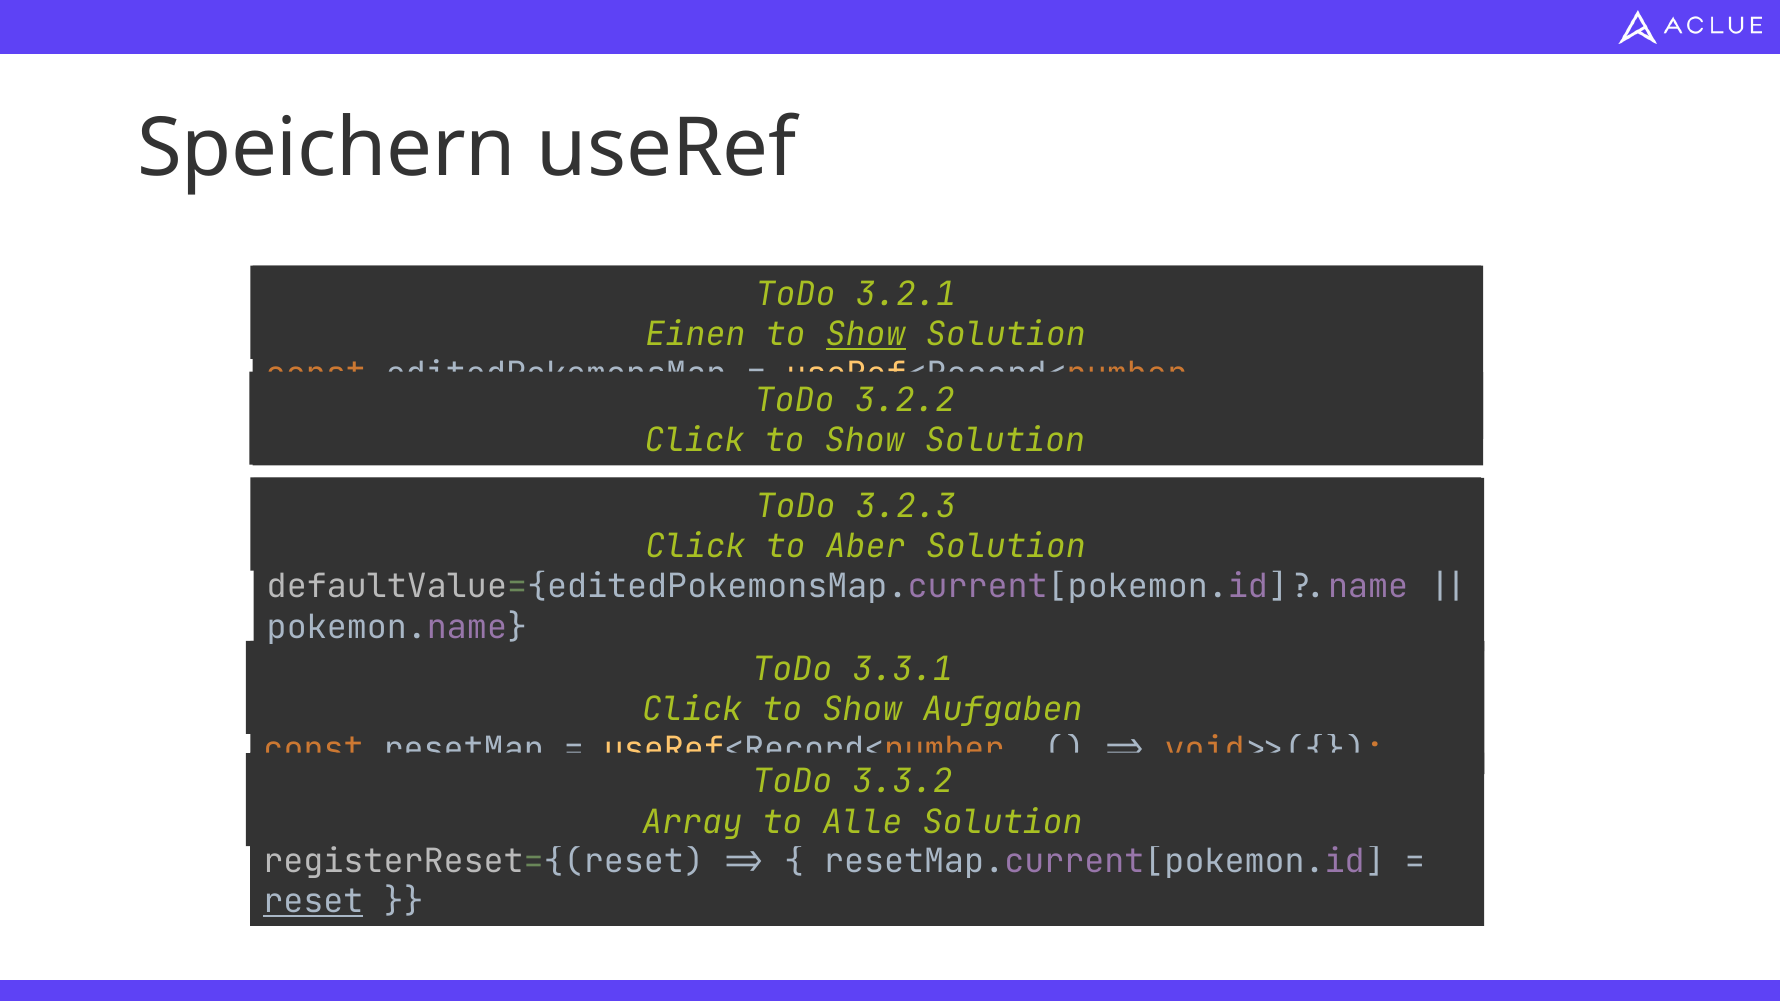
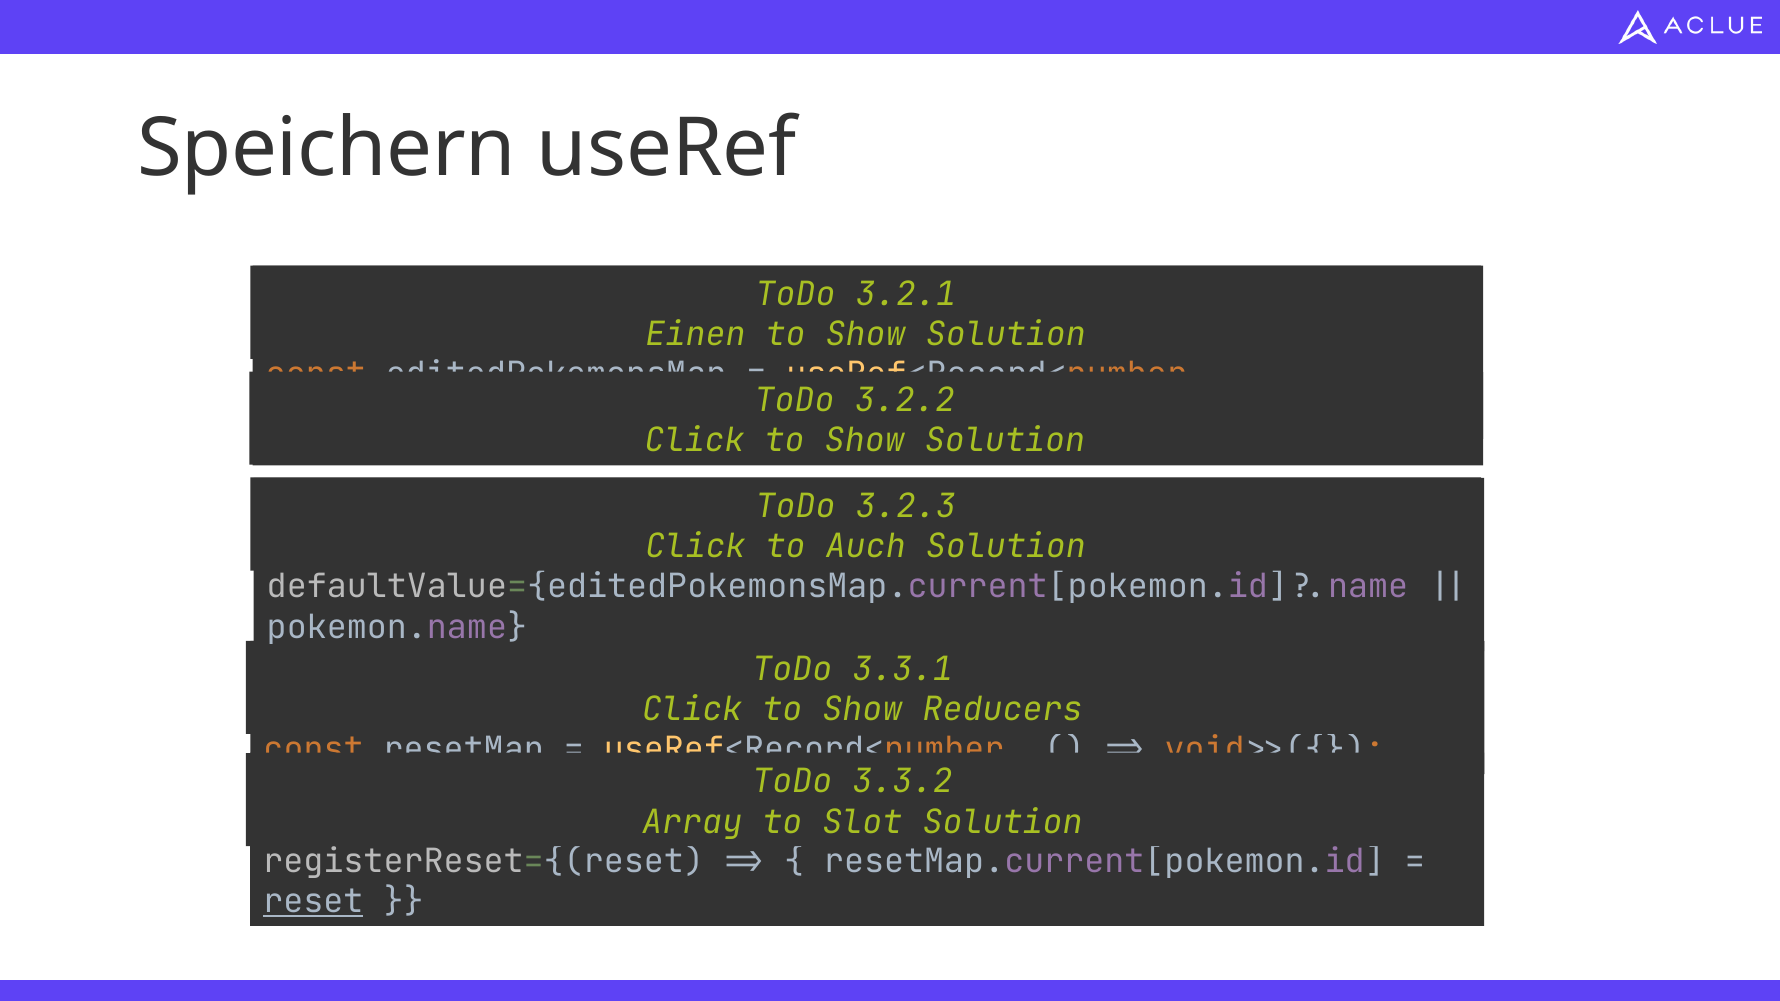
Show at (866, 335) underline: present -> none
Aber: Aber -> Auch
Aufgaben: Aufgaben -> Reducers
Alle: Alle -> Slot
